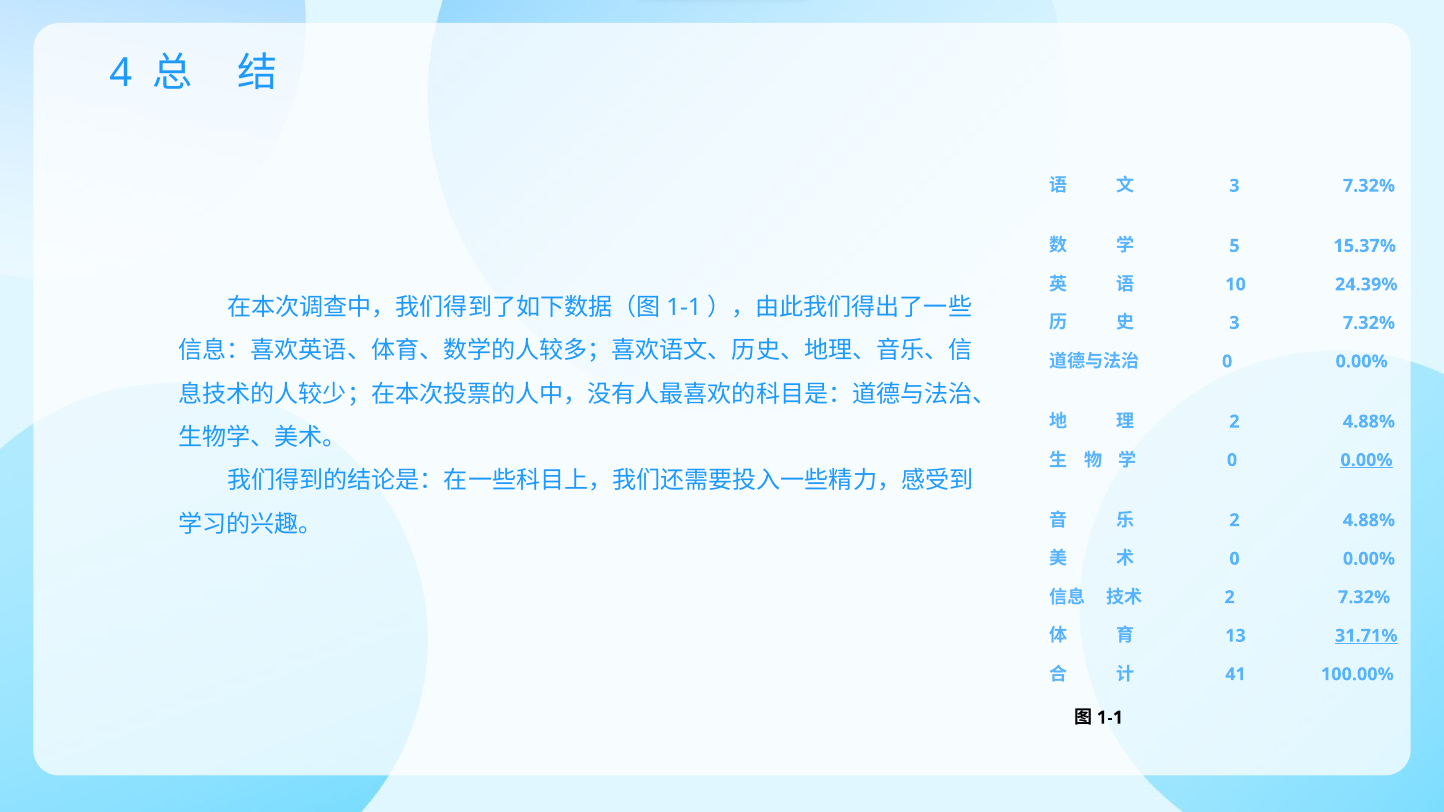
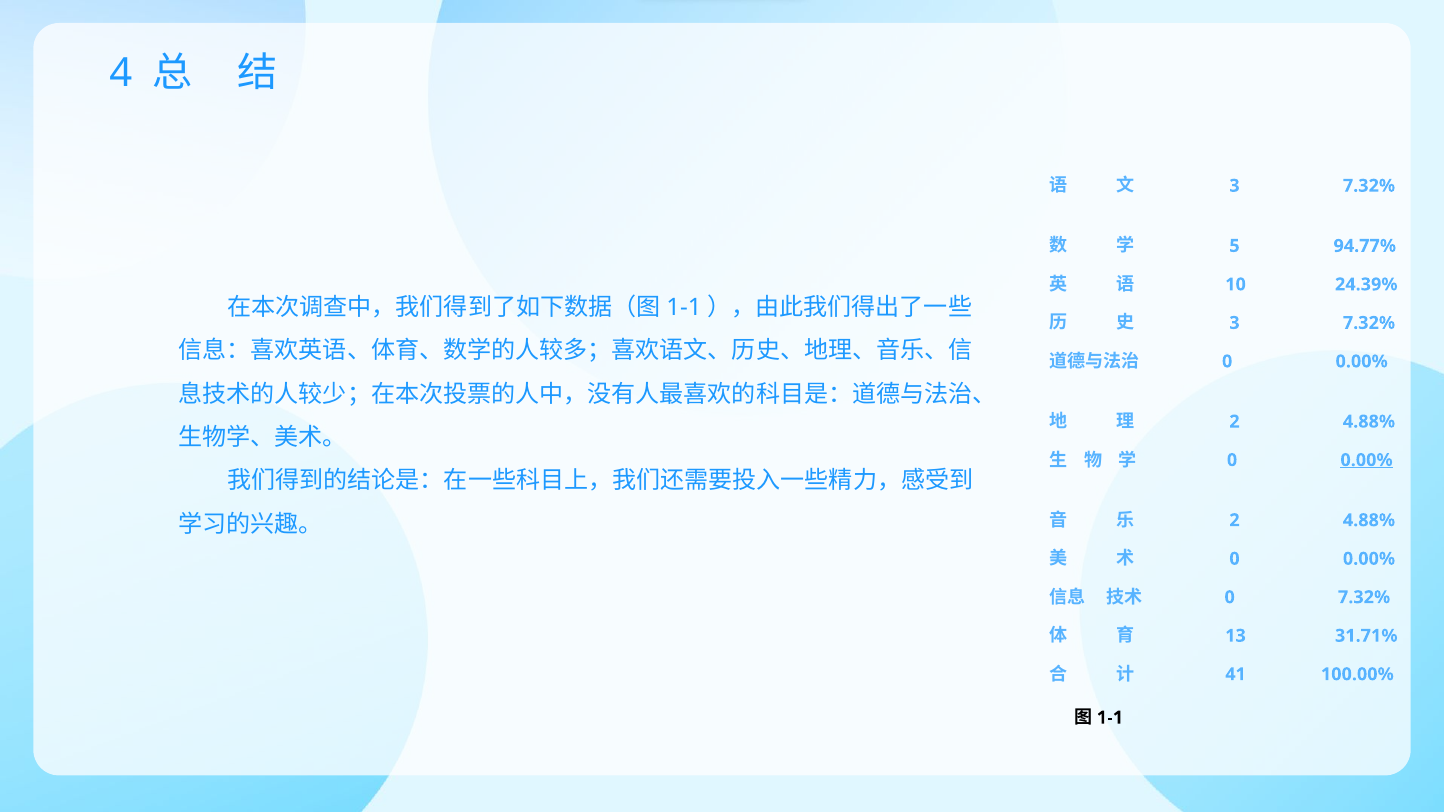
15.37%: 15.37% -> 94.77%
2 at (1230, 597): 2 -> 0
31.71% underline: present -> none
